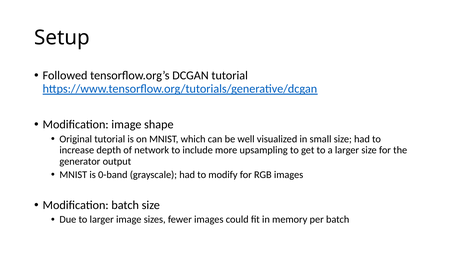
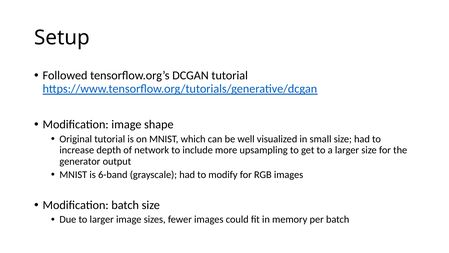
0-band: 0-band -> 6-band
